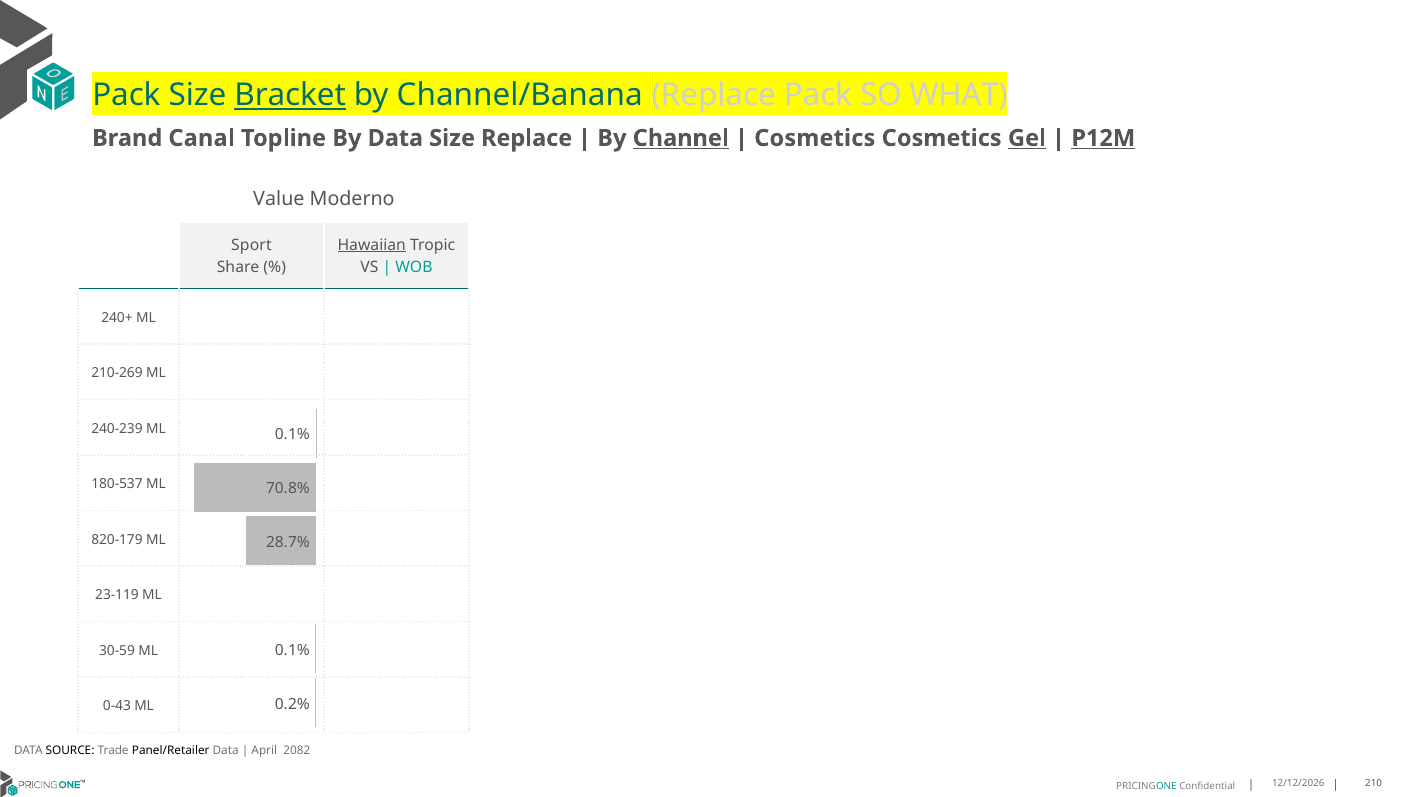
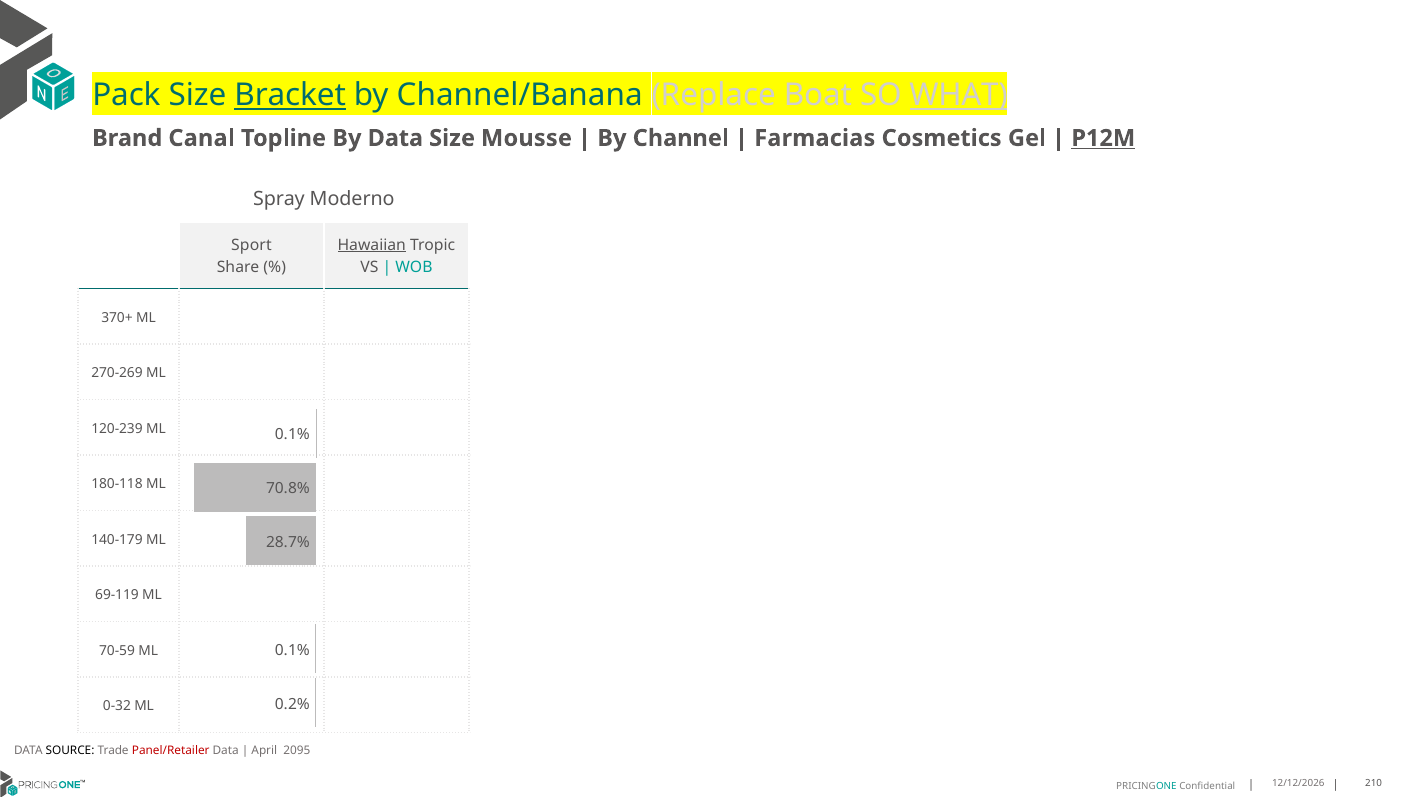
Replace Pack: Pack -> Boat
WHAT underline: none -> present
Size Replace: Replace -> Mousse
Channel underline: present -> none
Cosmetics at (815, 138): Cosmetics -> Farmacias
Gel underline: present -> none
Value: Value -> Spray
240+: 240+ -> 370+
210-269: 210-269 -> 270-269
240-239: 240-239 -> 120-239
180-537: 180-537 -> 180-118
820-179: 820-179 -> 140-179
23-119: 23-119 -> 69-119
30-59: 30-59 -> 70-59
0-43: 0-43 -> 0-32
Panel/Retailer colour: black -> red
2082: 2082 -> 2095
